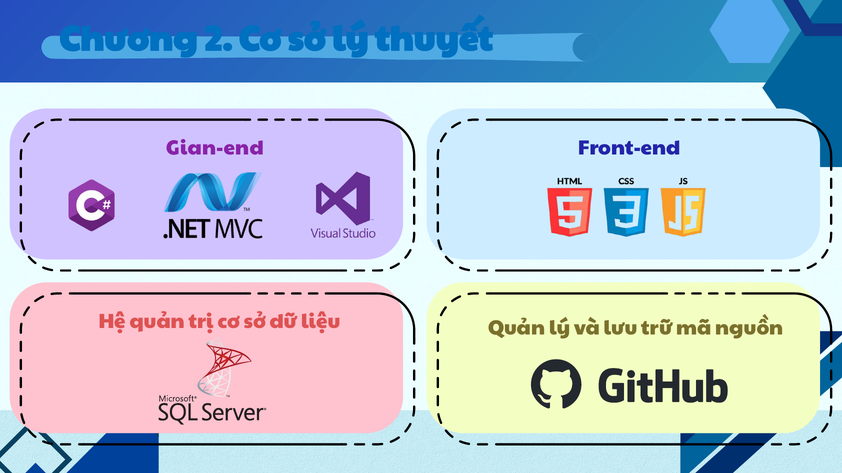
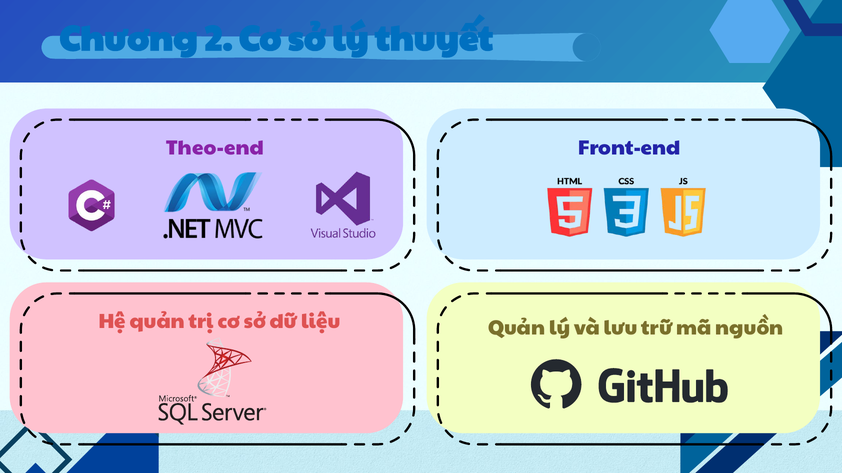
Gian-end: Gian-end -> Theo-end
